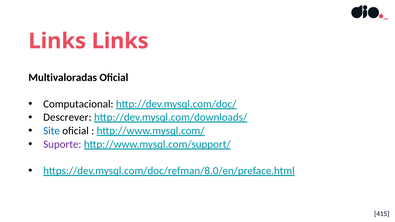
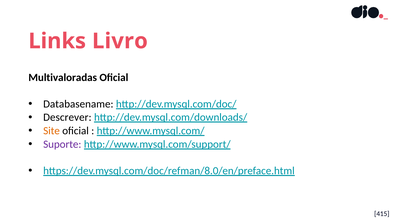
Links Links: Links -> Livro
Computacional: Computacional -> Databasename
Site colour: blue -> orange
